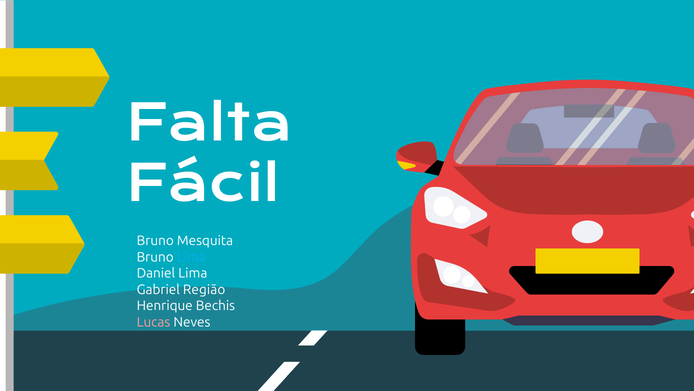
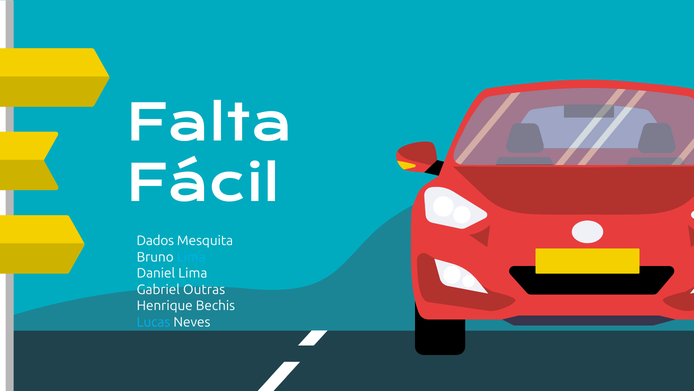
Bruno at (155, 241): Bruno -> Dados
Região: Região -> Outras
Lucas colour: pink -> light blue
